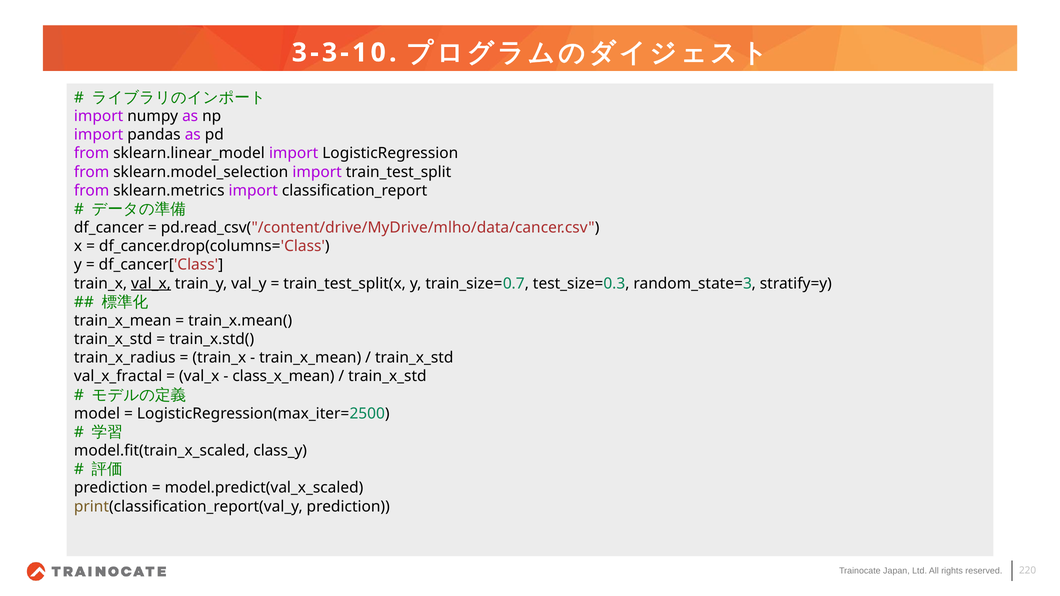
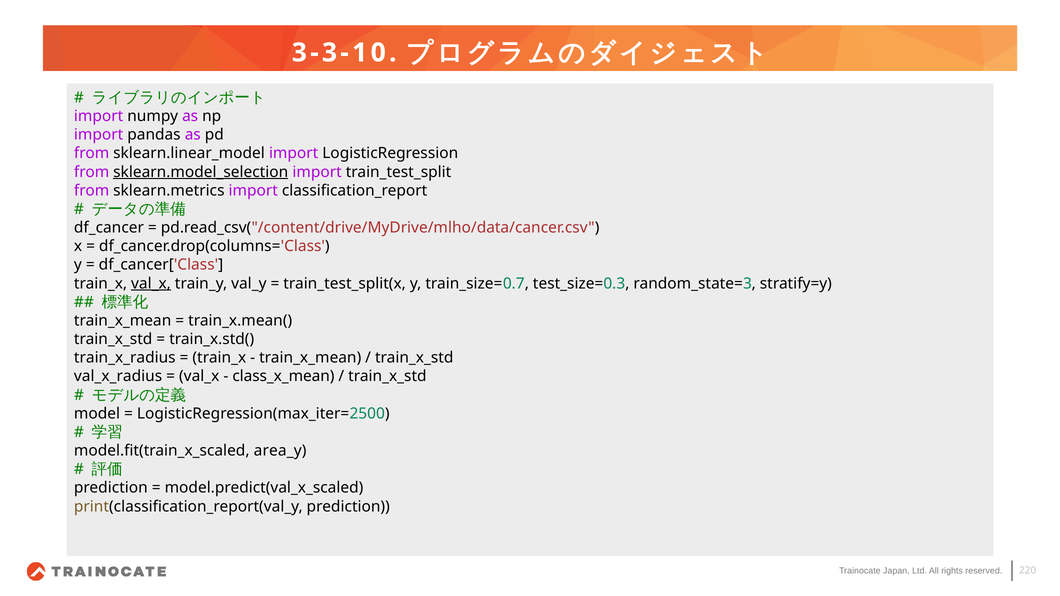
sklearn.model_selection underline: none -> present
val_x_fractal: val_x_fractal -> val_x_radius
class_y: class_y -> area_y
